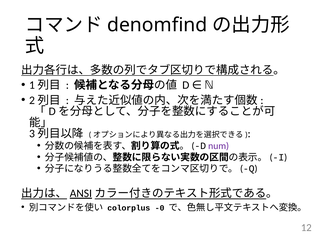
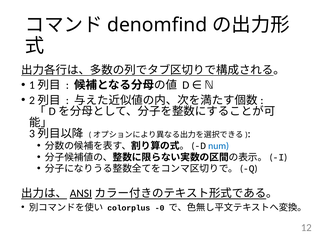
num colour: purple -> blue
